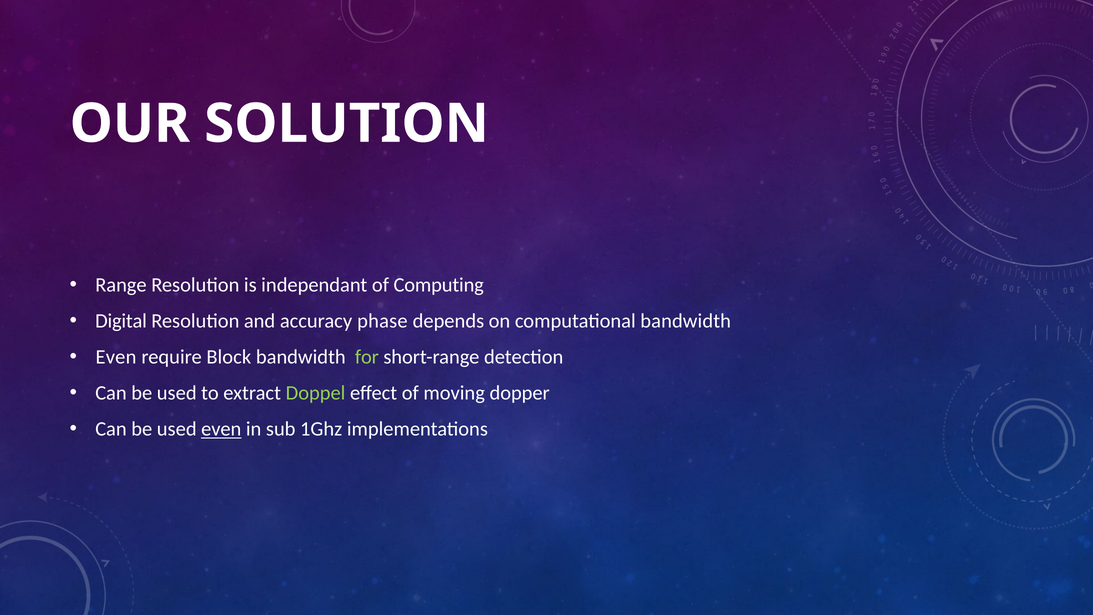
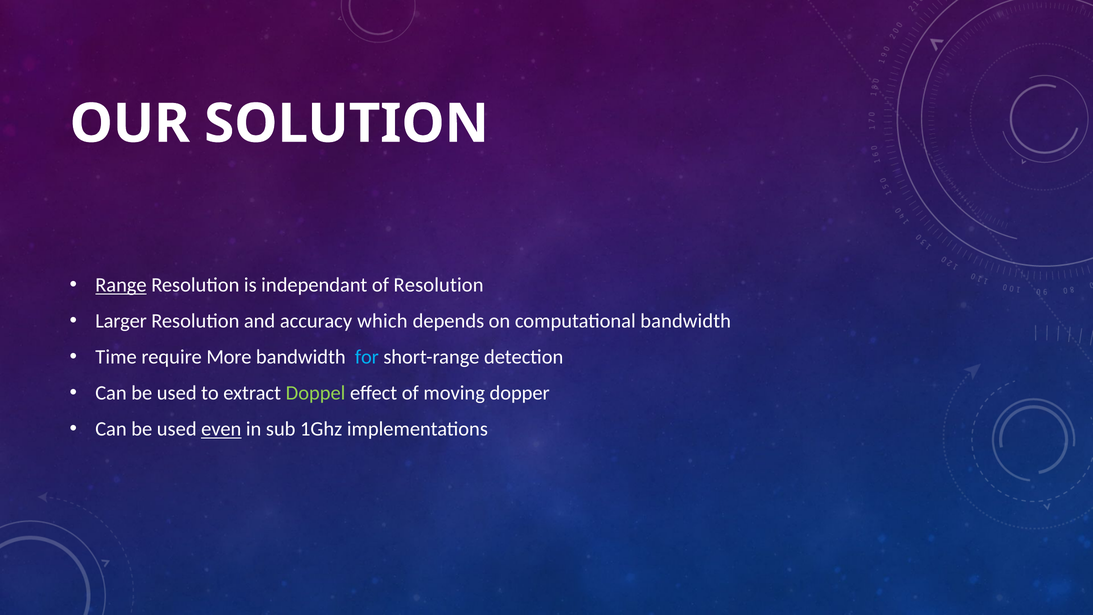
Range underline: none -> present
of Computing: Computing -> Resolution
Digital: Digital -> Larger
phase: phase -> which
Even at (116, 357): Even -> Time
Block: Block -> More
for colour: light green -> light blue
